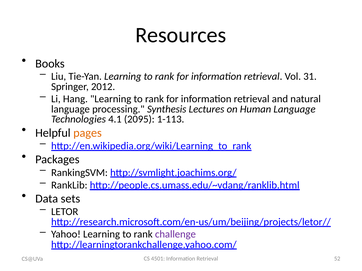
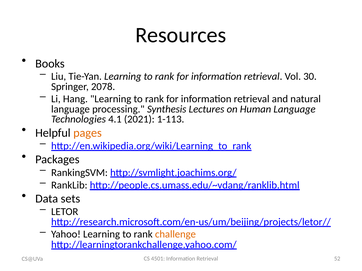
31: 31 -> 30
2012: 2012 -> 2078
2095: 2095 -> 2021
challenge colour: purple -> orange
